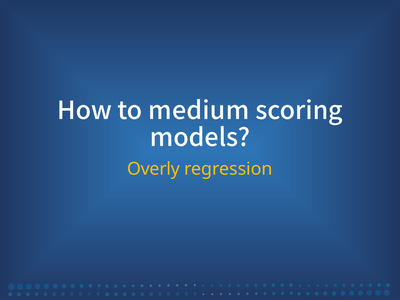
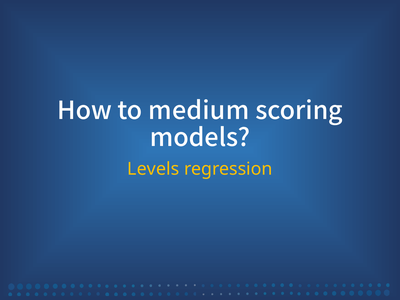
Overly: Overly -> Levels
